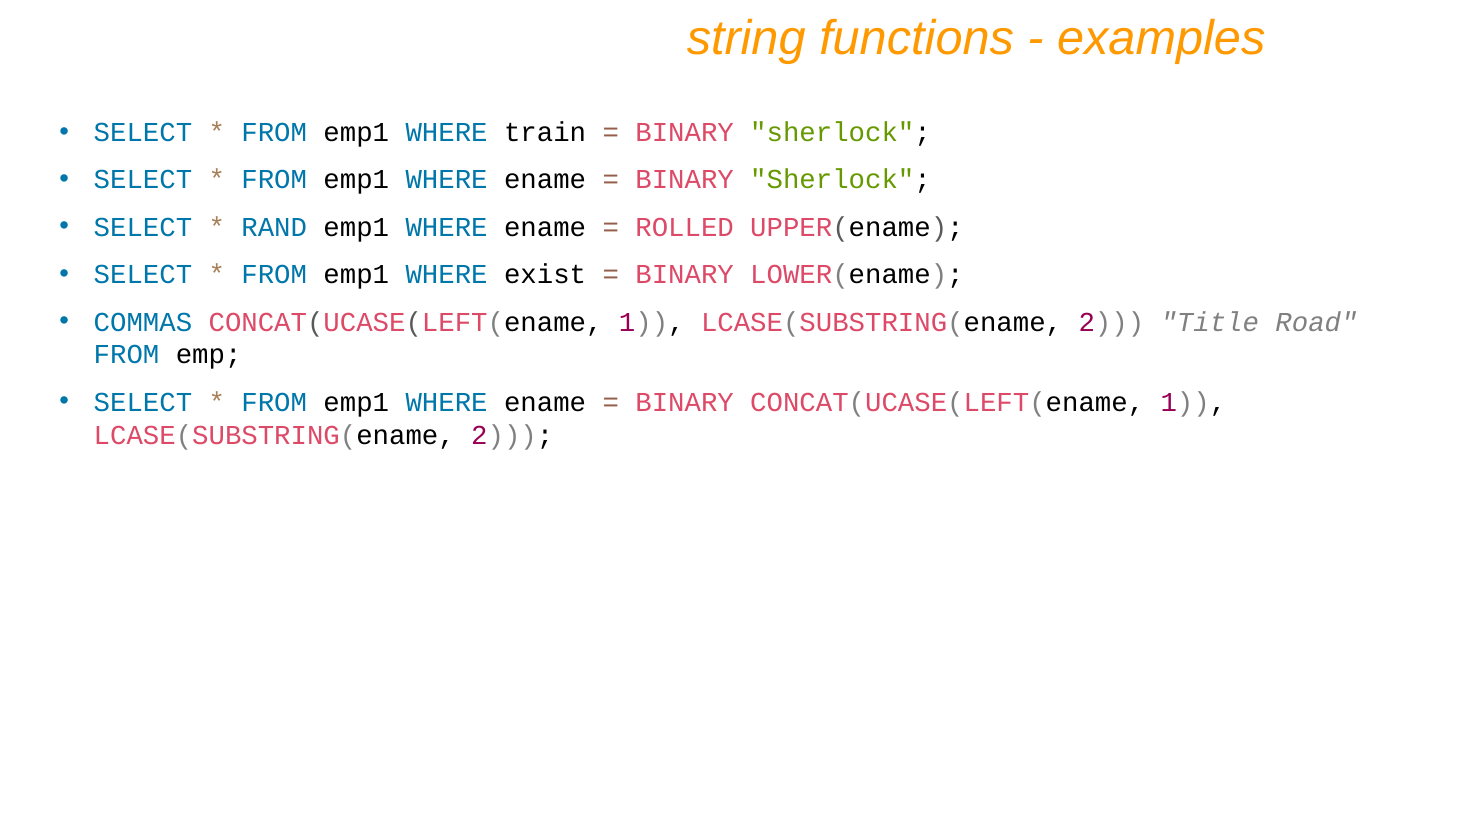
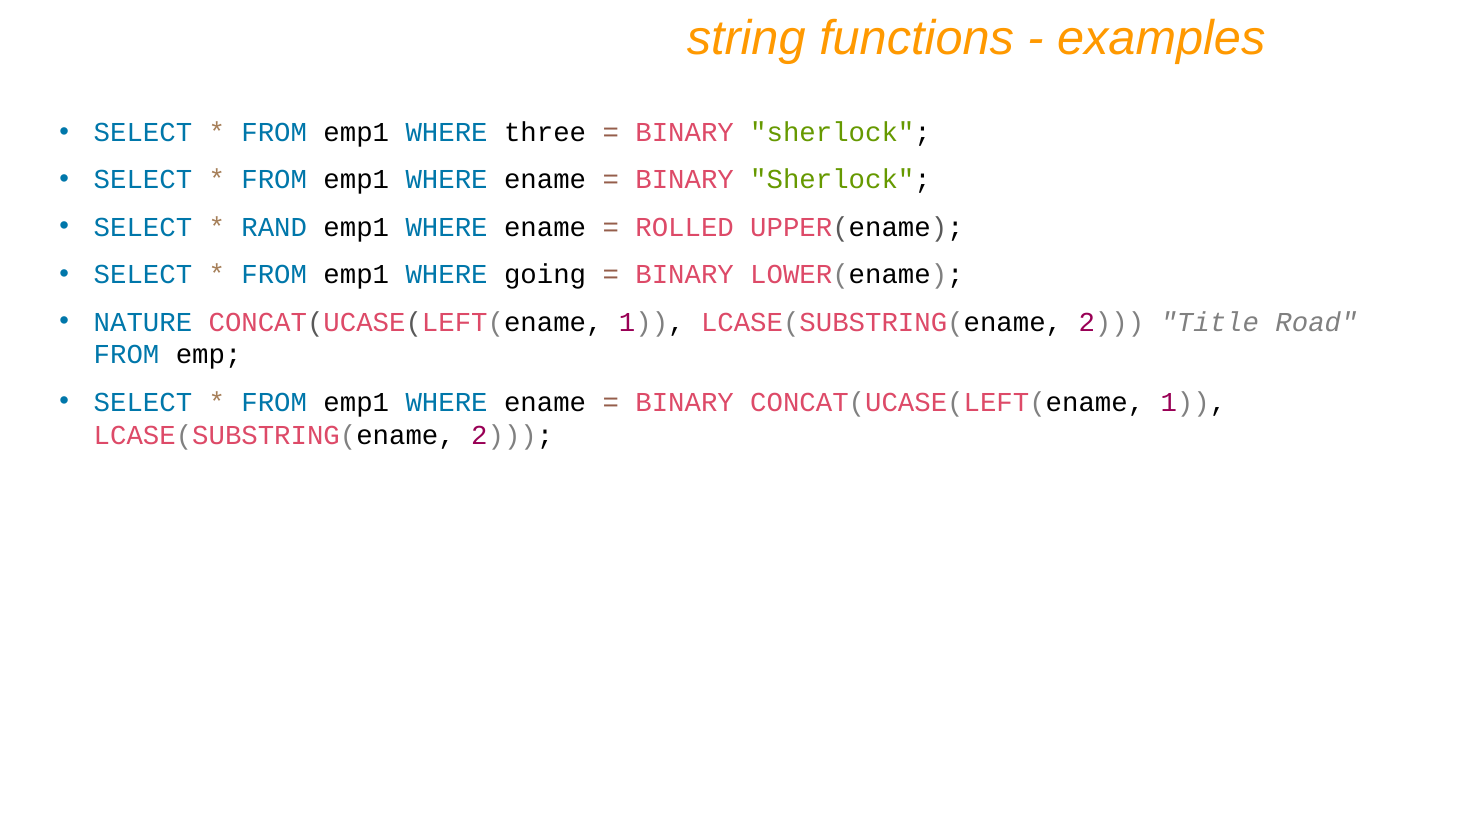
train: train -> three
exist: exist -> going
COMMAS: COMMAS -> NATURE
